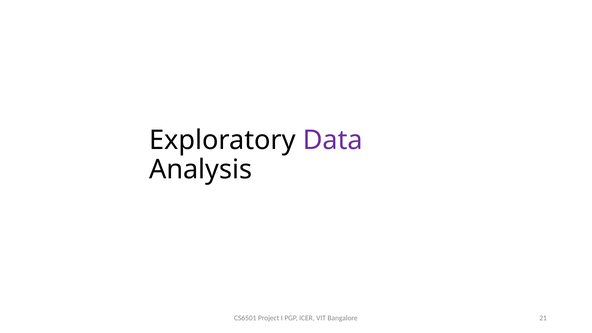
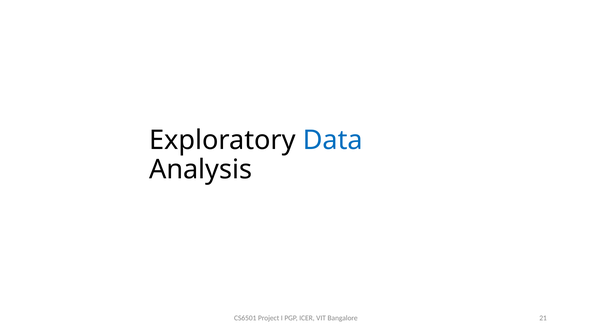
Data colour: purple -> blue
